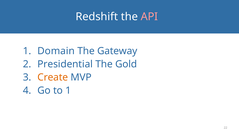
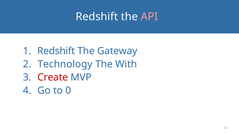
Domain at (56, 51): Domain -> Redshift
Presidential: Presidential -> Technology
Gold: Gold -> With
Create colour: orange -> red
to 1: 1 -> 0
